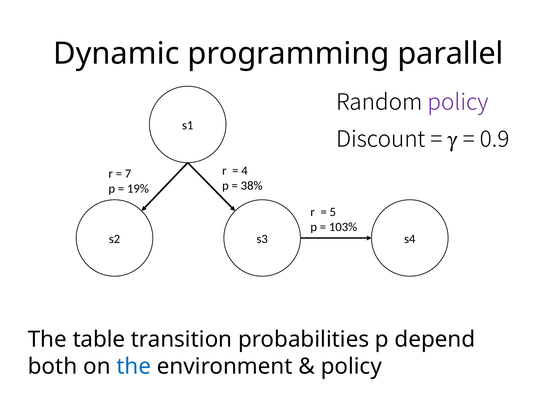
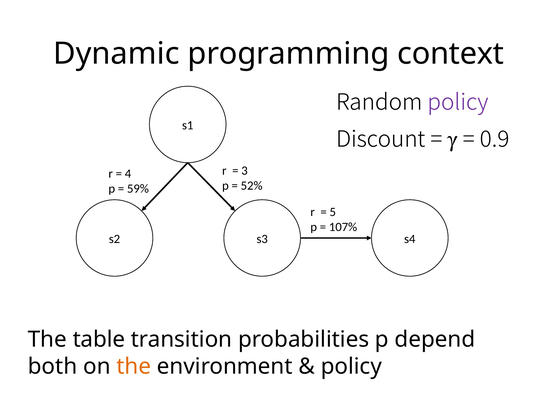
parallel: parallel -> context
4: 4 -> 3
7: 7 -> 4
38%: 38% -> 52%
19%: 19% -> 59%
103%: 103% -> 107%
the at (134, 367) colour: blue -> orange
